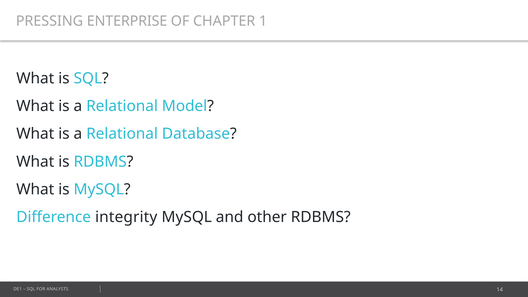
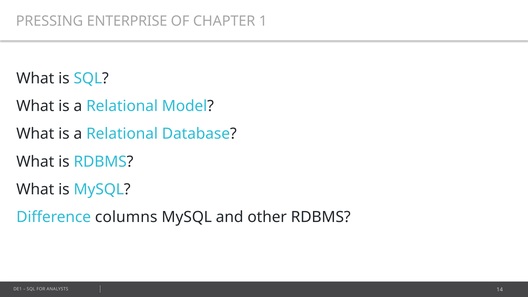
integrity: integrity -> columns
